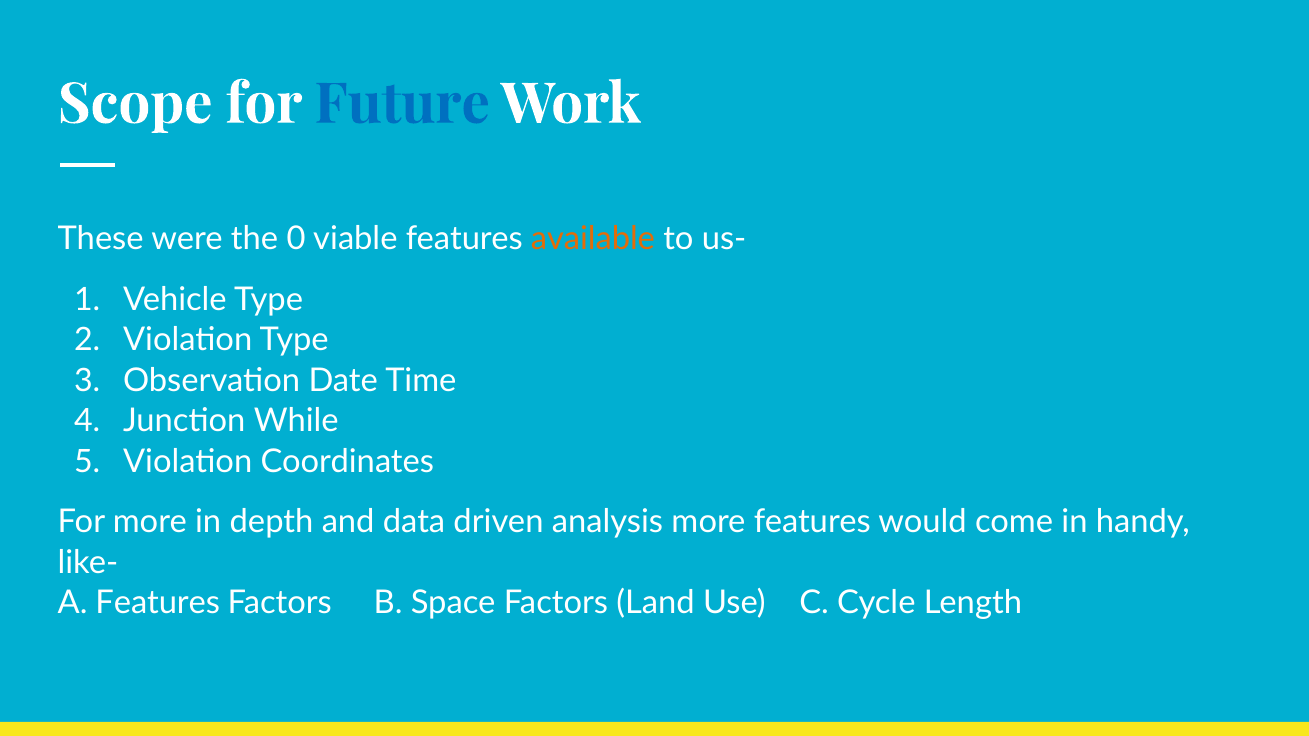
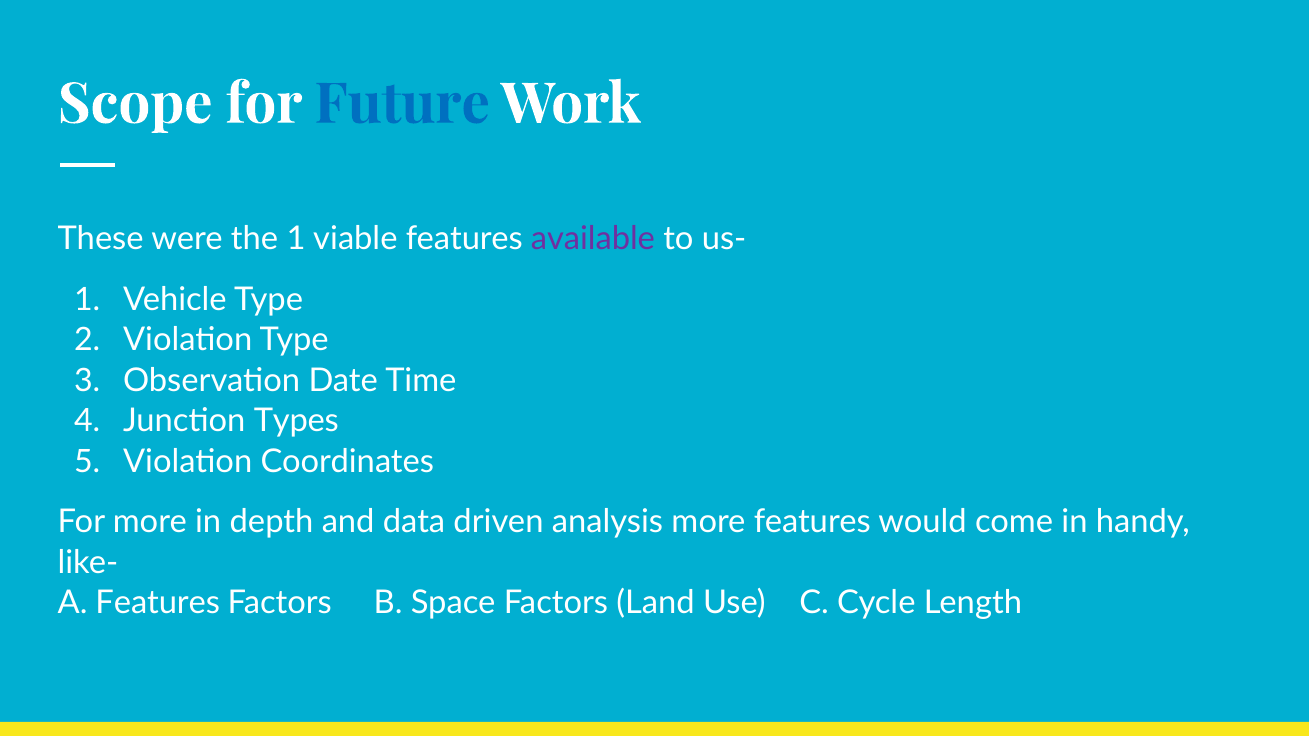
the 0: 0 -> 1
available colour: orange -> purple
While: While -> Types
